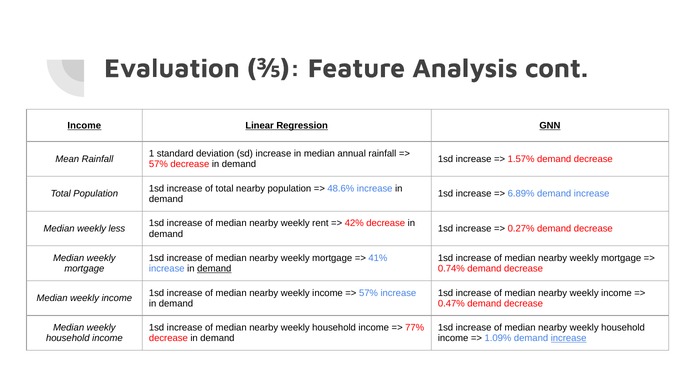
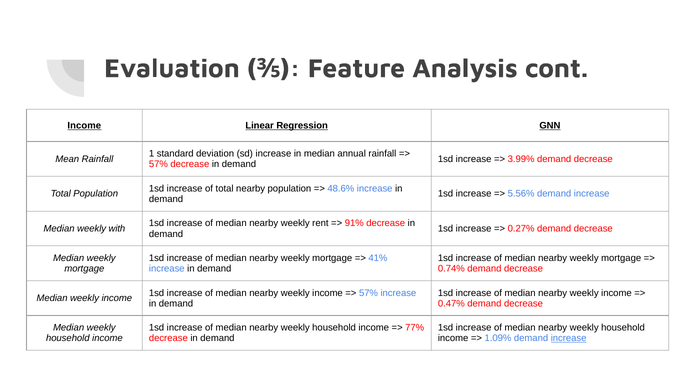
1.57%: 1.57% -> 3.99%
6.89%: 6.89% -> 5.56%
42%: 42% -> 91%
less: less -> with
demand at (214, 269) underline: present -> none
